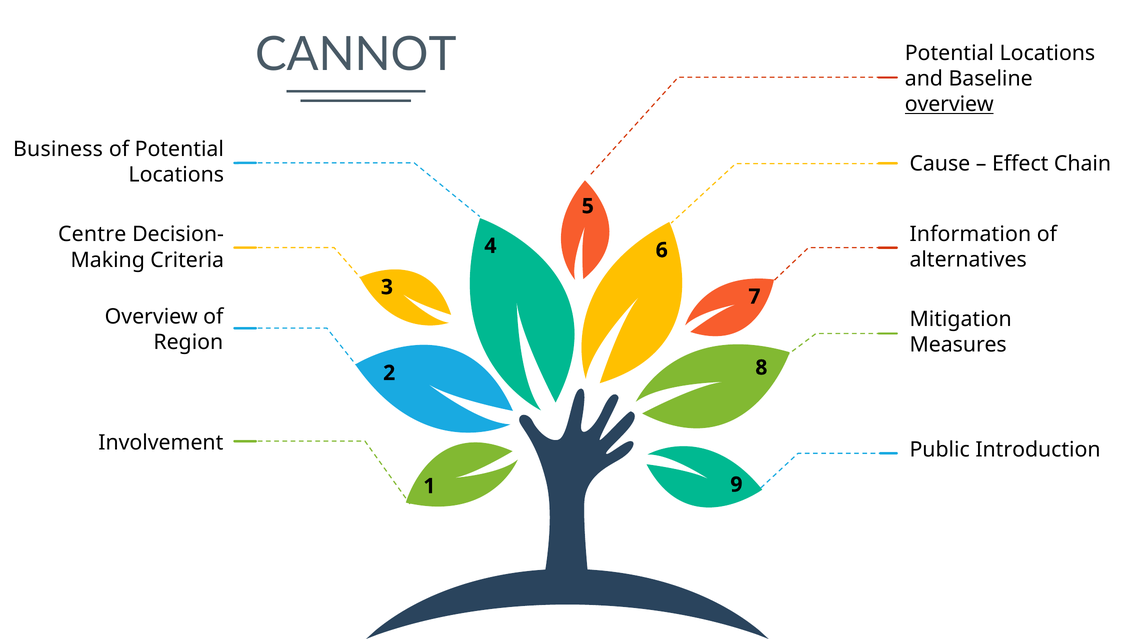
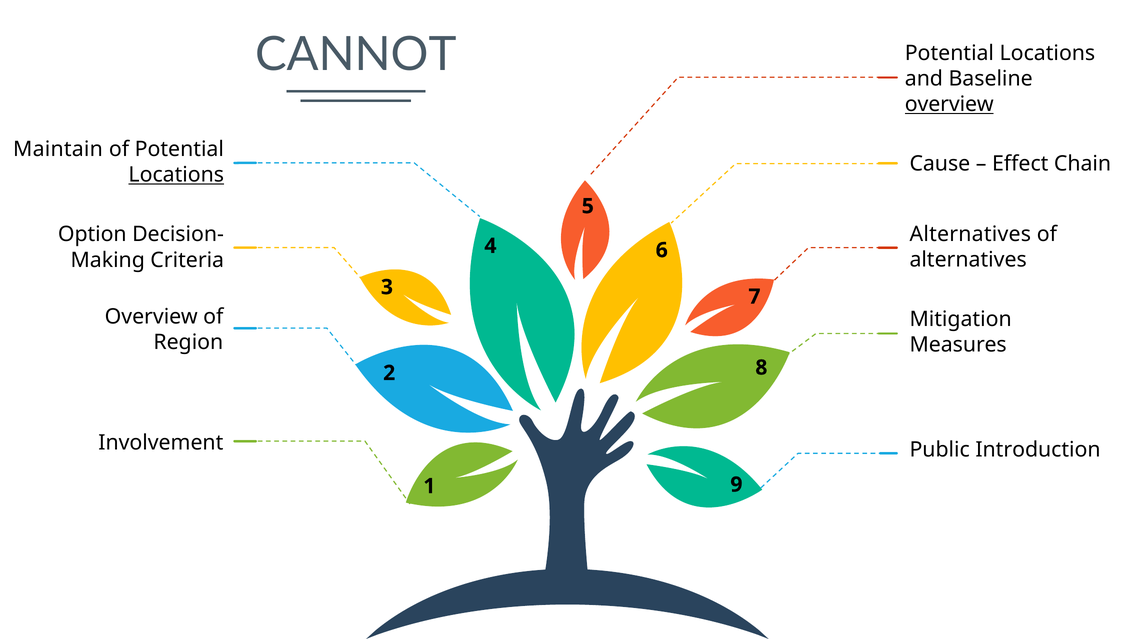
Business: Business -> Maintain
Locations at (176, 175) underline: none -> present
Information at (970, 234): Information -> Alternatives
Centre: Centre -> Option
